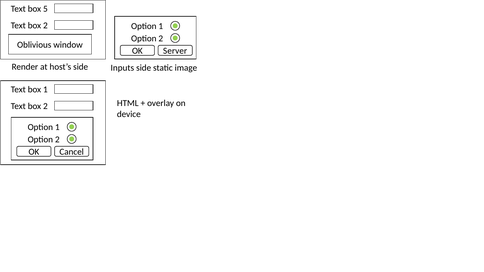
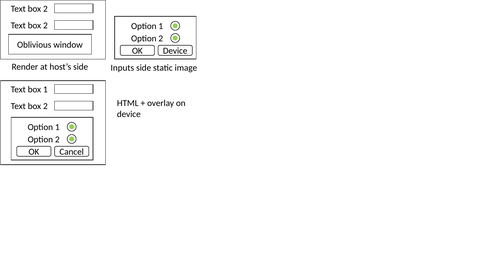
5 at (45, 9): 5 -> 2
OK Server: Server -> Device
